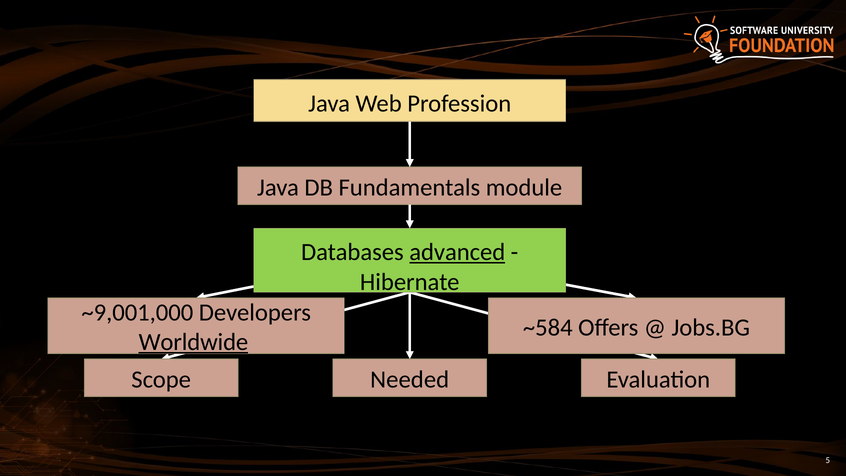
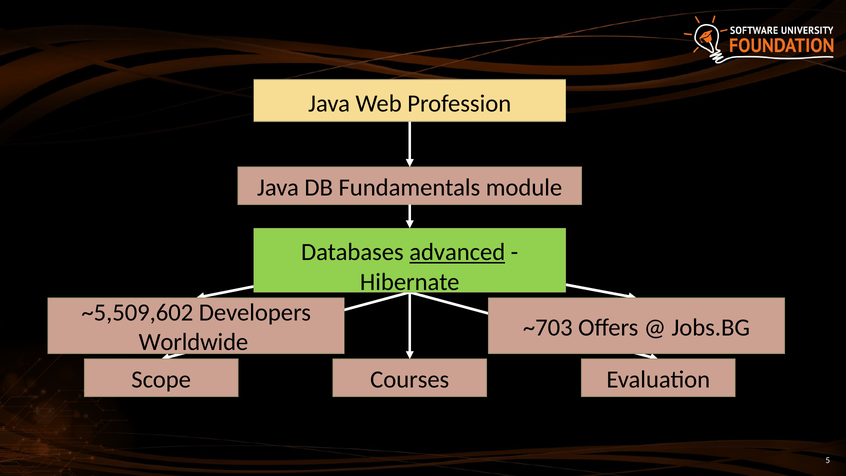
~9,001,000: ~9,001,000 -> ~5,509,602
~584: ~584 -> ~703
Worldwide underline: present -> none
Needed: Needed -> Courses
